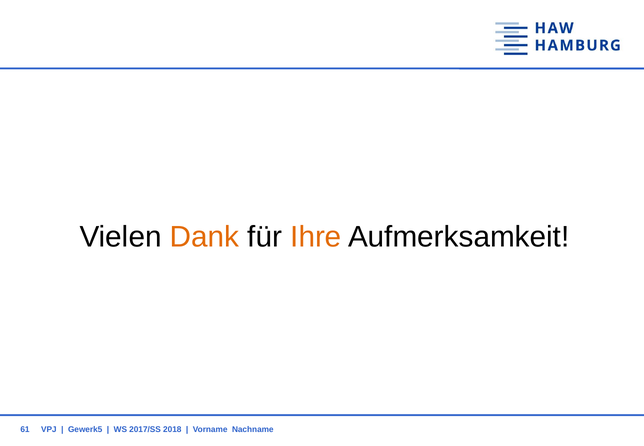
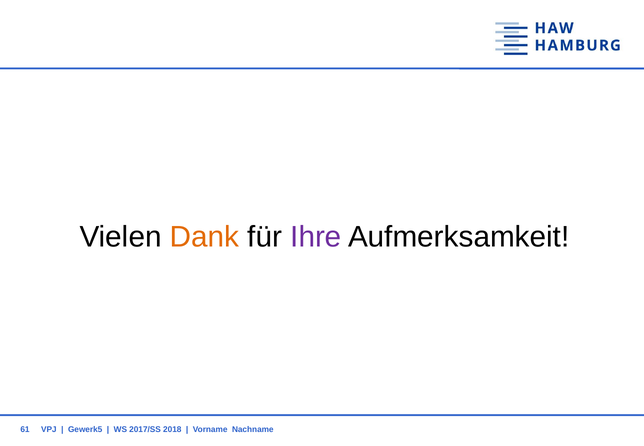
Ihre colour: orange -> purple
